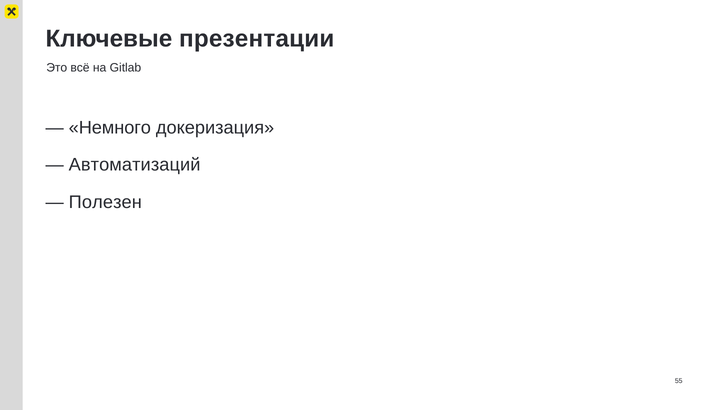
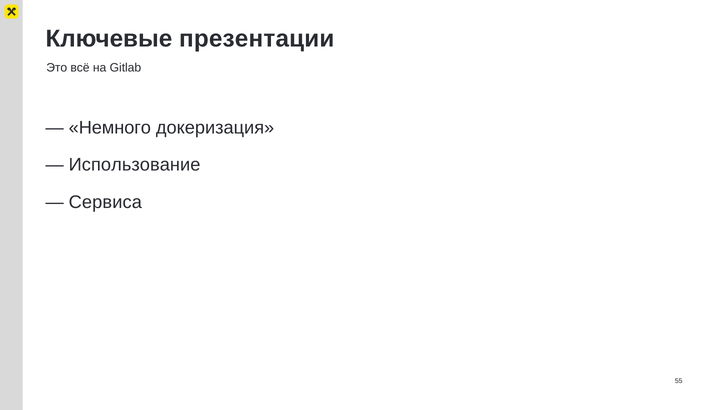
Автоматизаций: Автоматизаций -> Использование
Полезен: Полезен -> Сервиса
